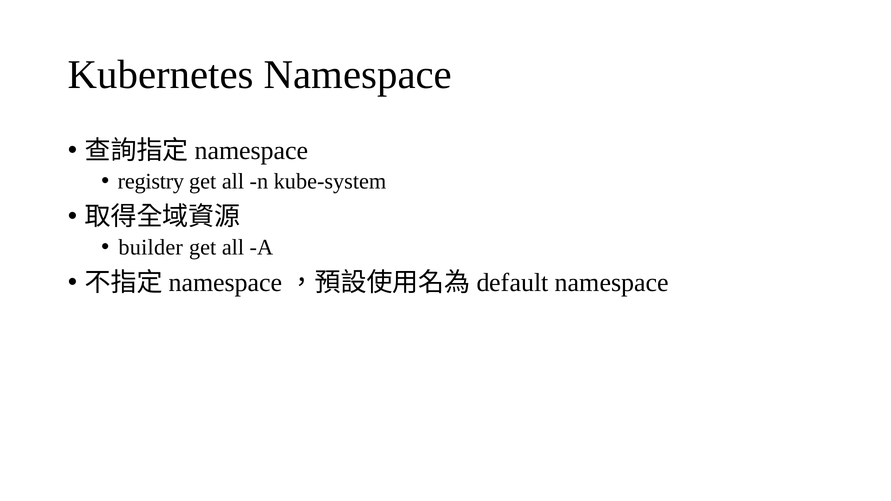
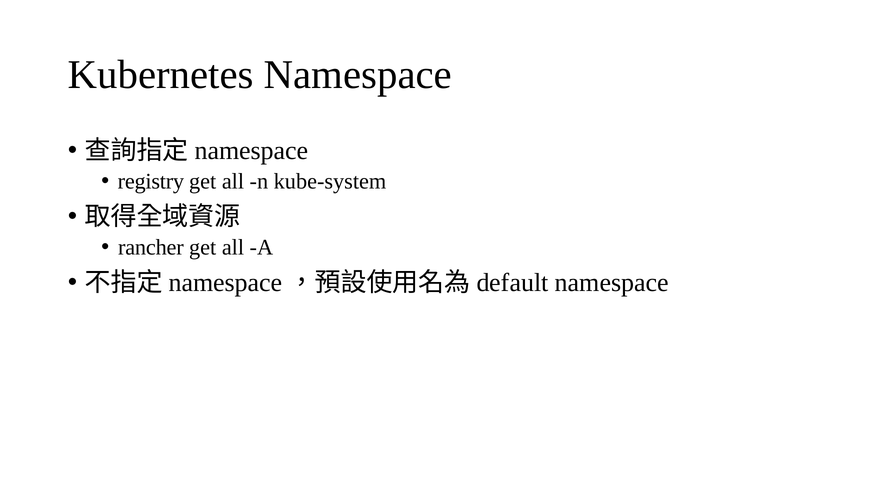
builder: builder -> rancher
